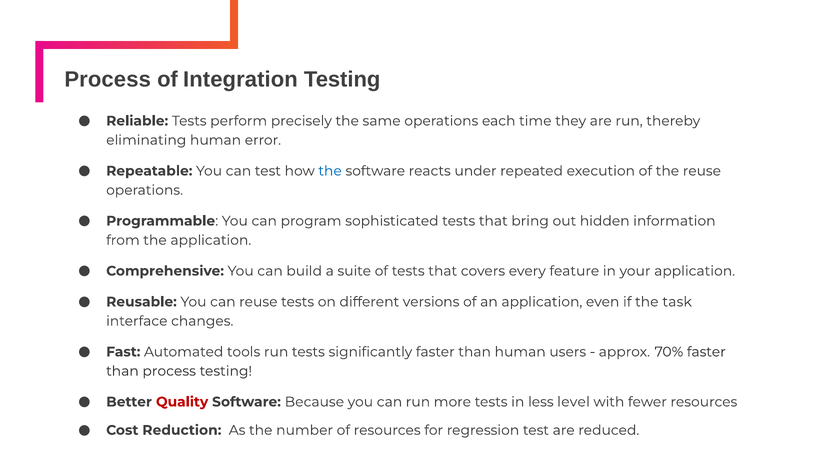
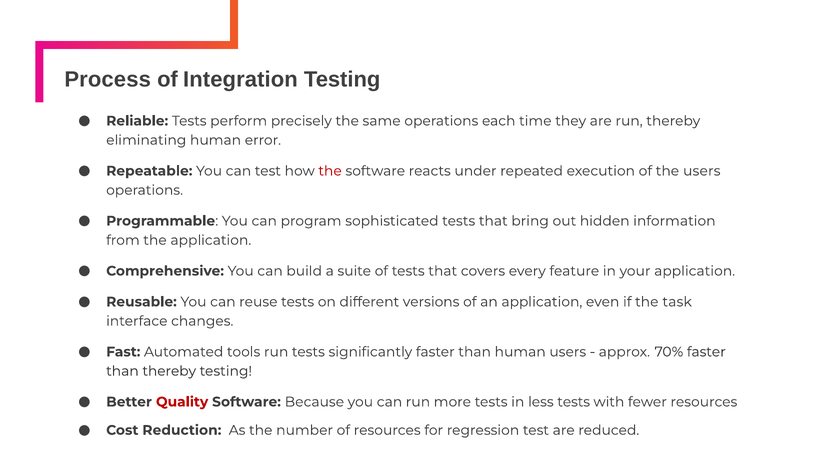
the at (330, 171) colour: blue -> red
the reuse: reuse -> users
than process: process -> thereby
less level: level -> tests
